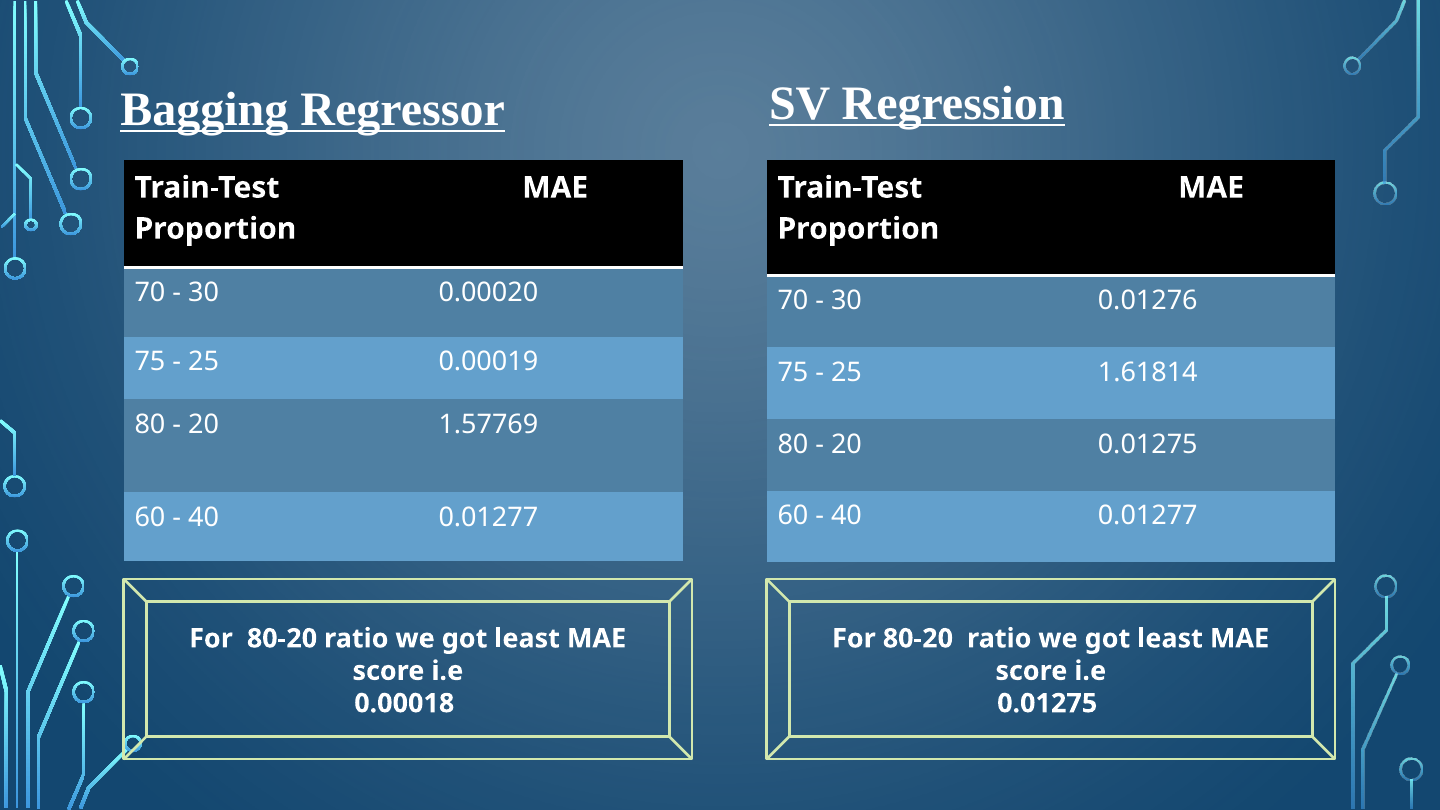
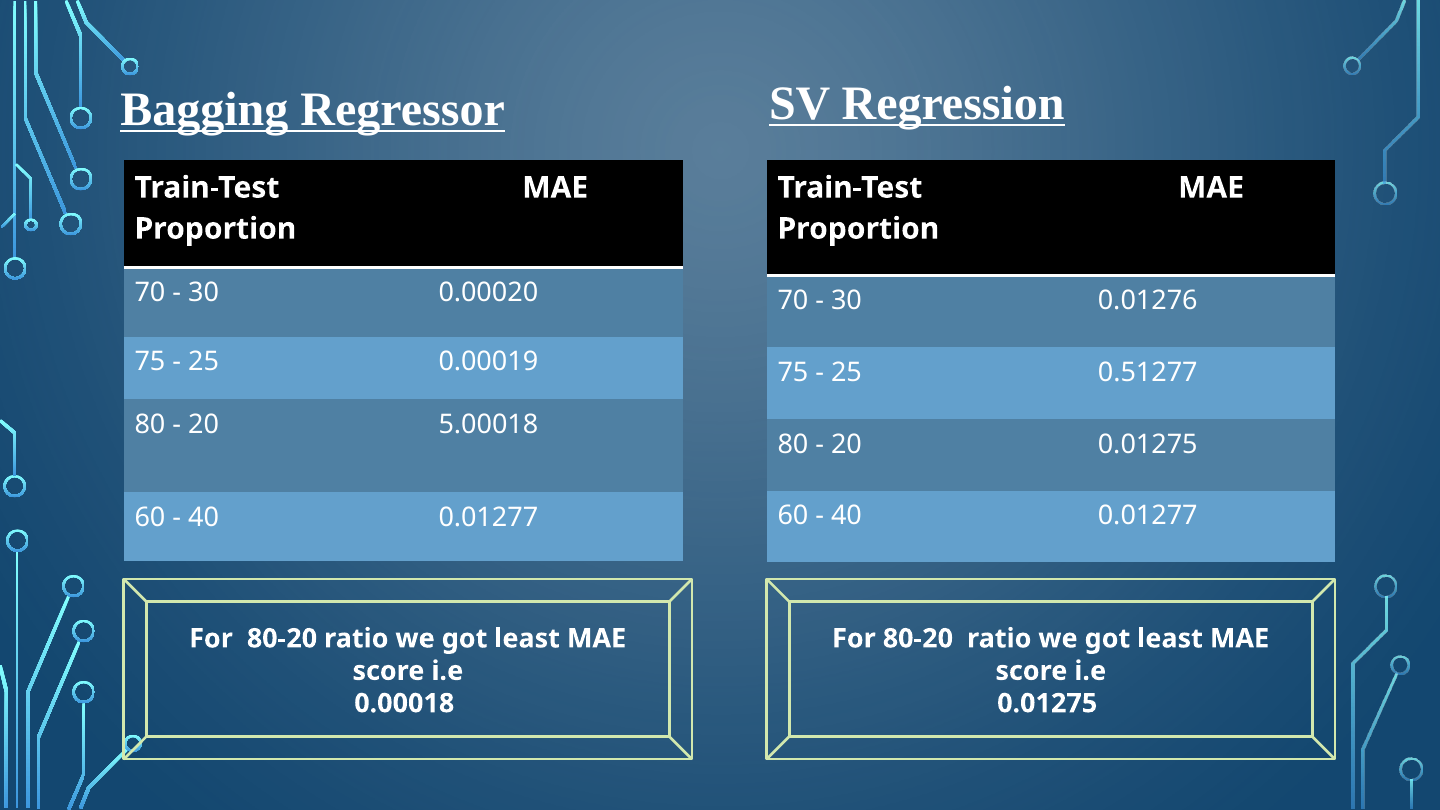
1.61814: 1.61814 -> 0.51277
1.57769: 1.57769 -> 5.00018
